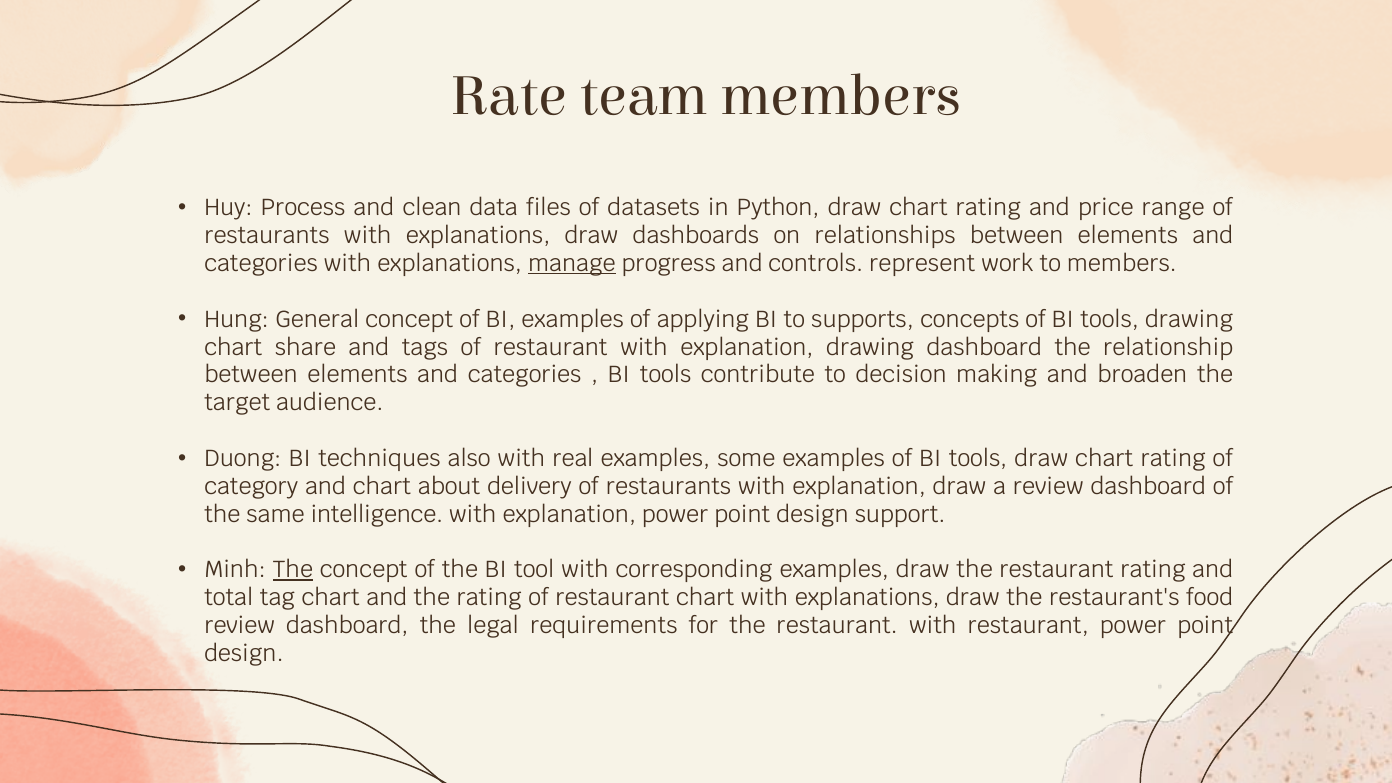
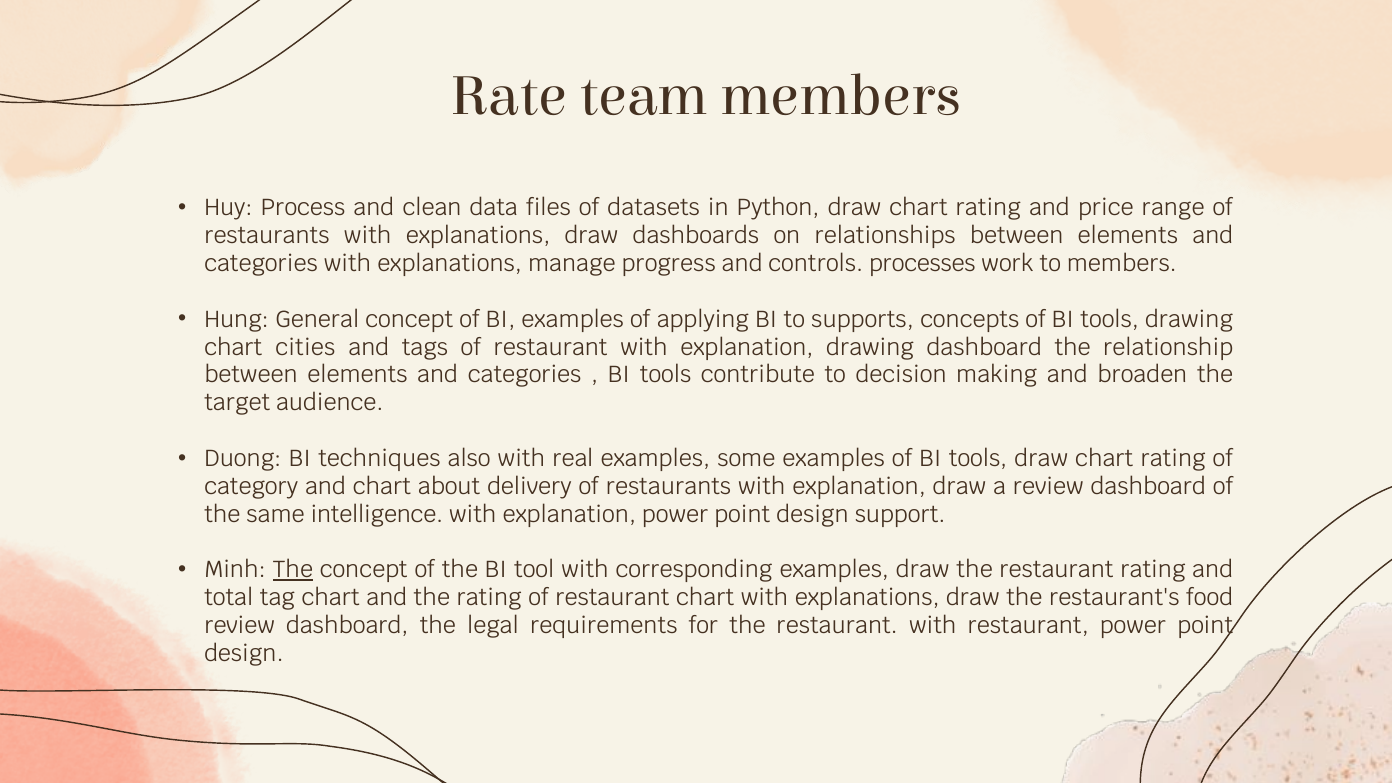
manage underline: present -> none
represent: represent -> processes
share: share -> cities
